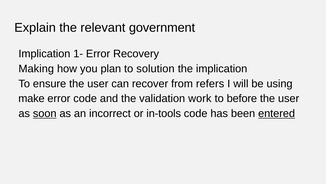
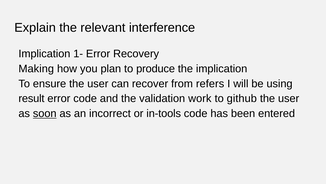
government: government -> interference
solution: solution -> produce
make: make -> result
before: before -> github
entered underline: present -> none
